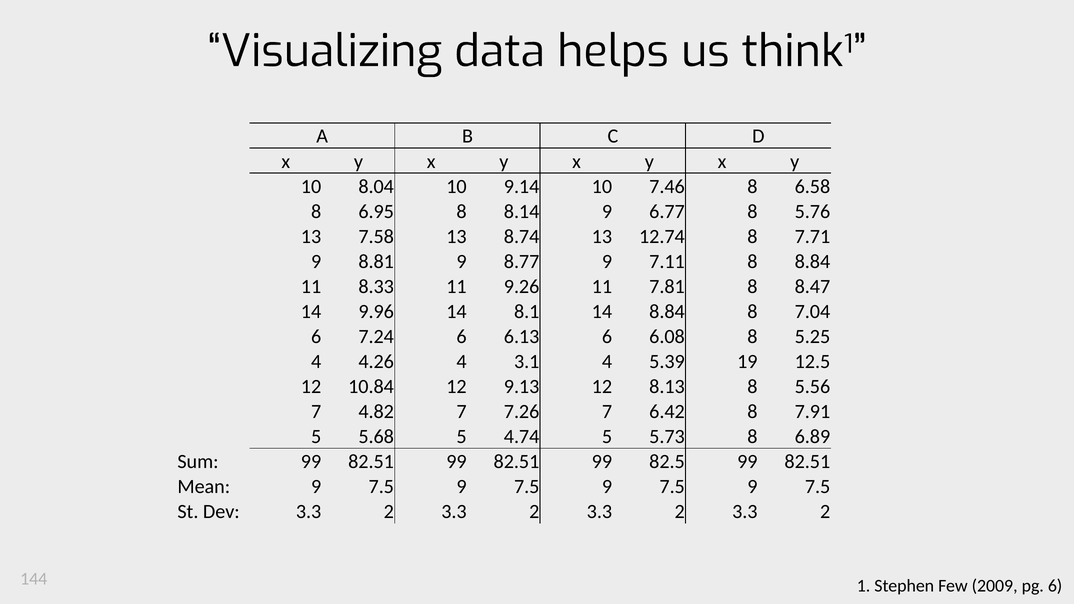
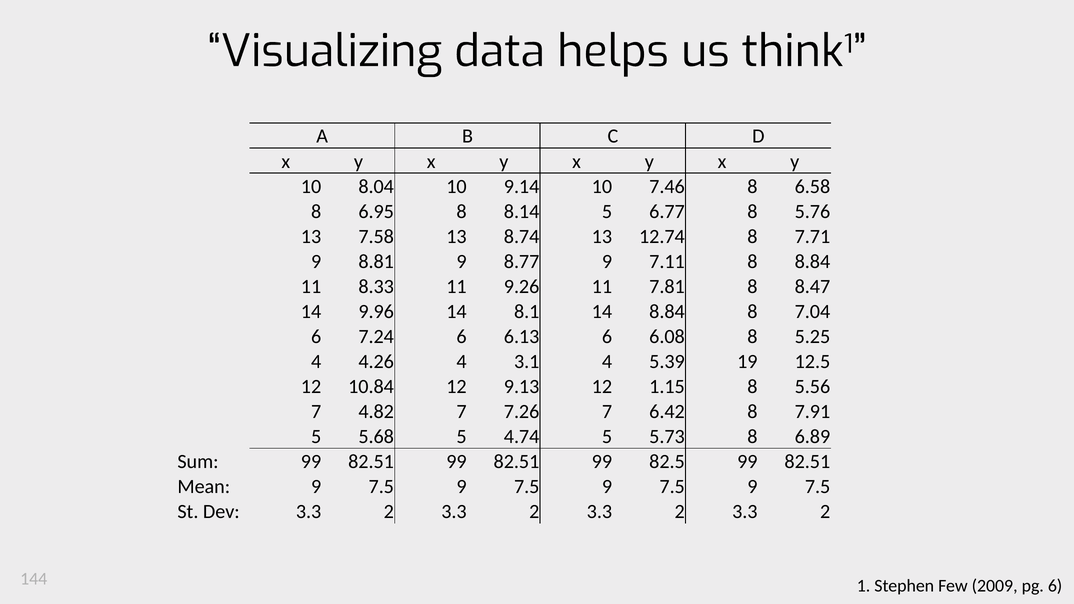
8.14 9: 9 -> 5
8.13: 8.13 -> 1.15
